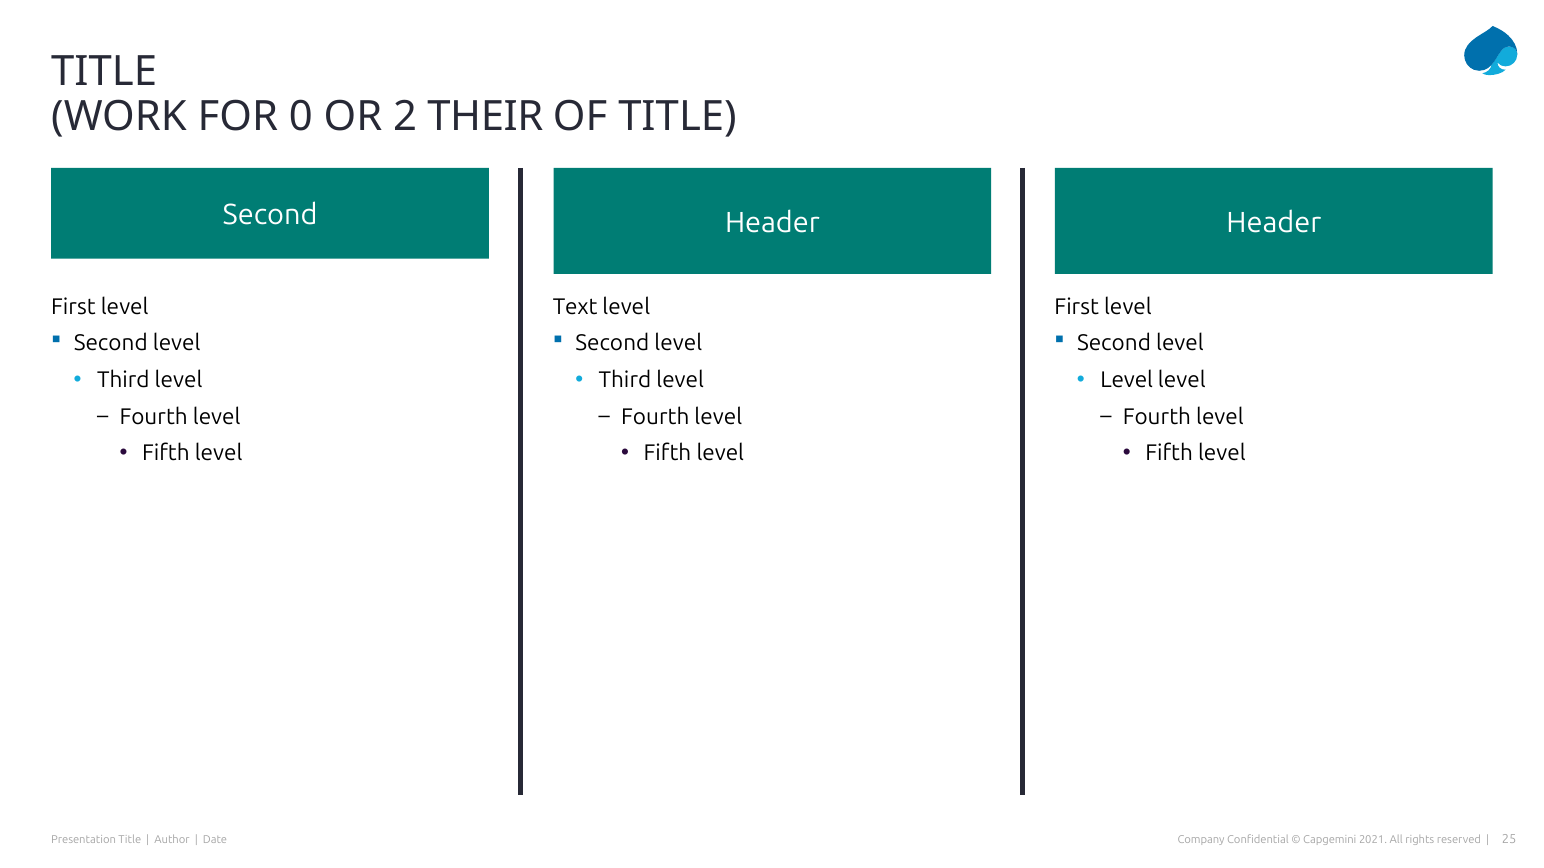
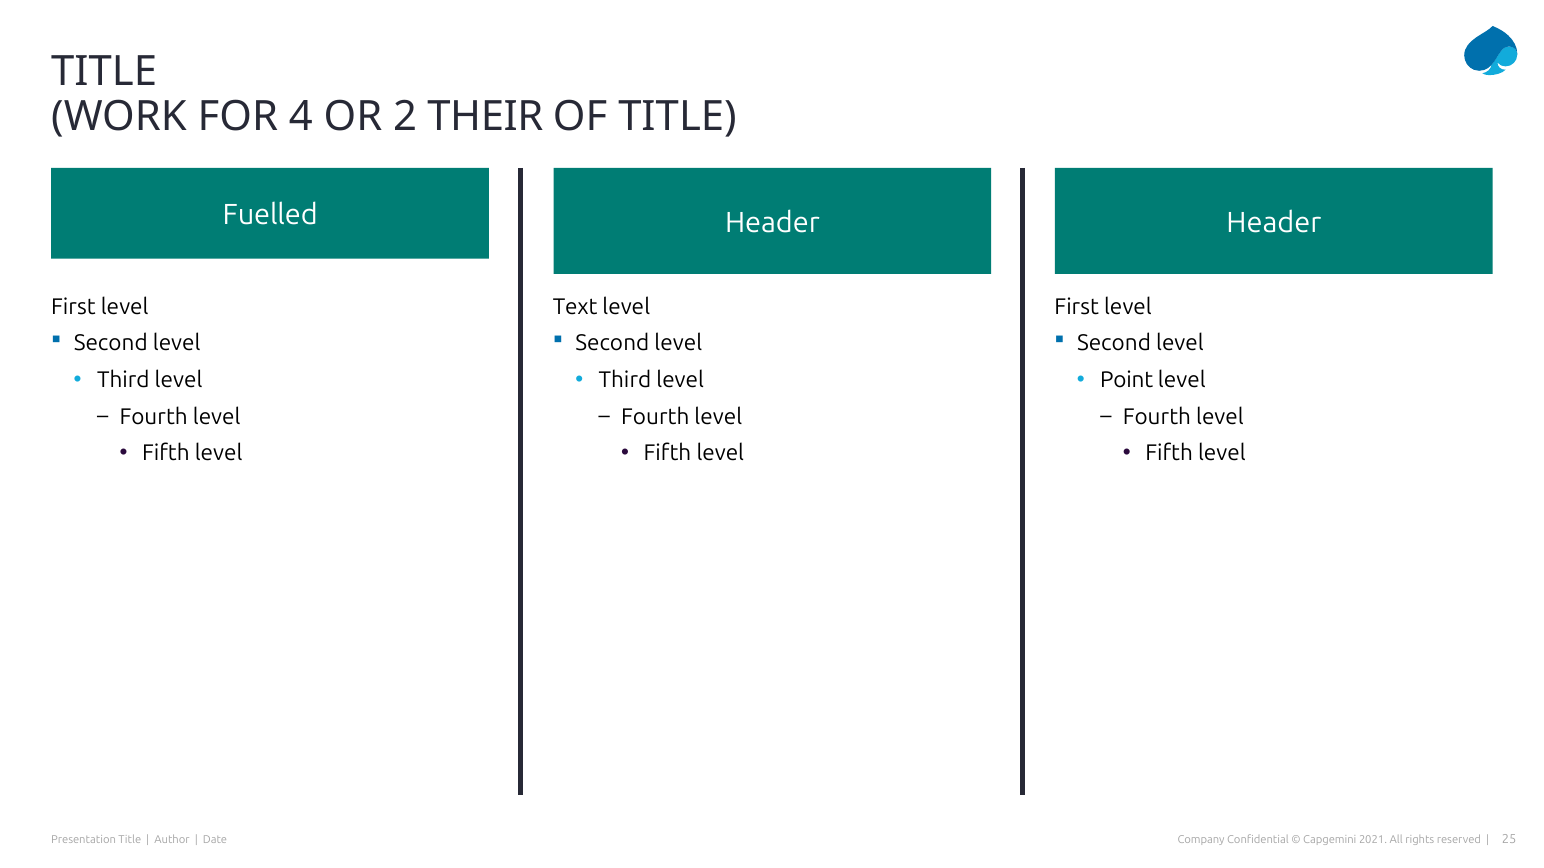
0: 0 -> 4
Second at (270, 215): Second -> Fuelled
Level at (1127, 380): Level -> Point
